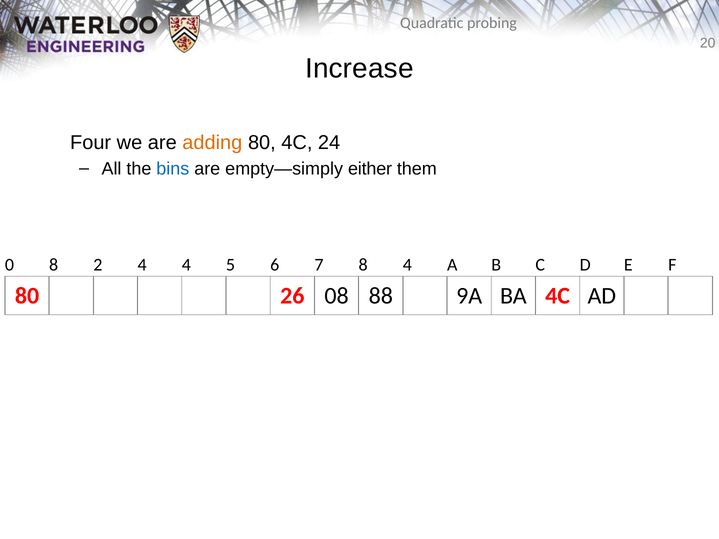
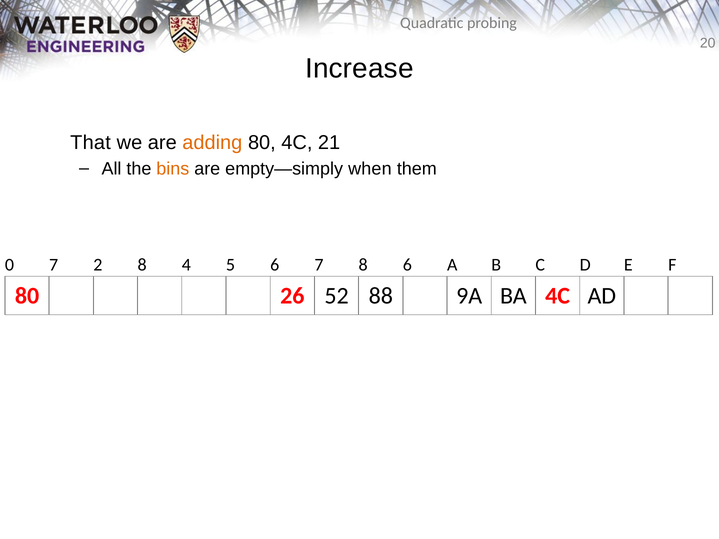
Four: Four -> That
24: 24 -> 21
bins colour: blue -> orange
either: either -> when
0 8: 8 -> 7
2 4: 4 -> 8
8 4: 4 -> 6
08: 08 -> 52
